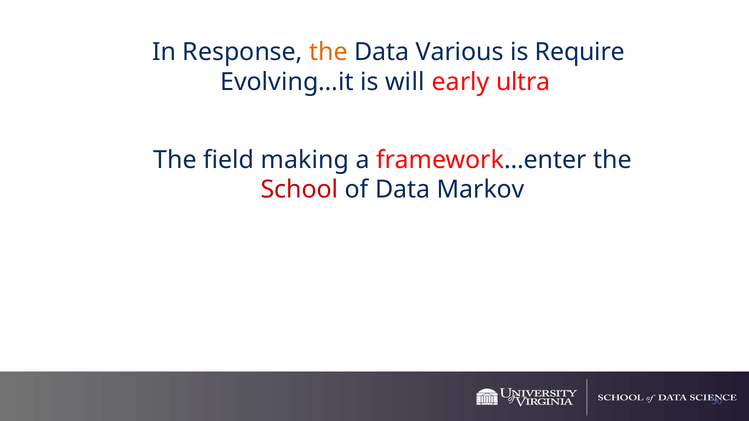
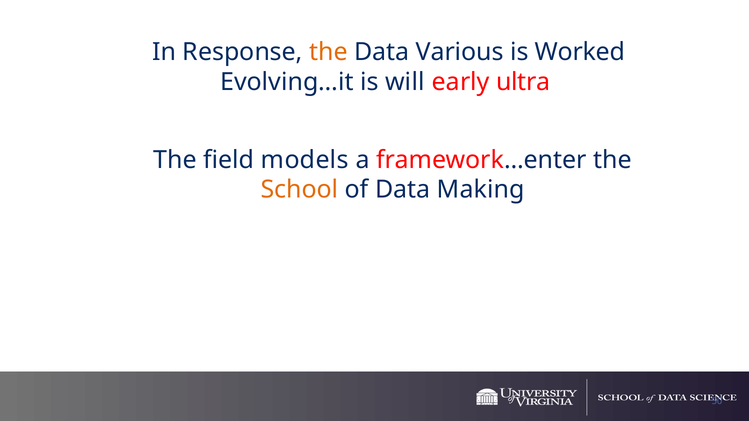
Require: Require -> Worked
making: making -> models
School colour: red -> orange
Markov: Markov -> Making
